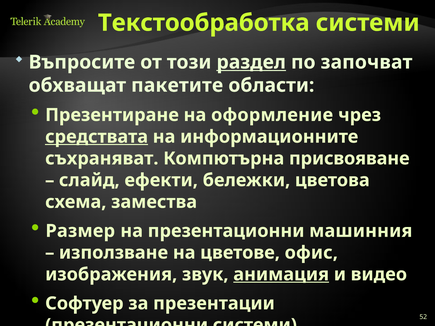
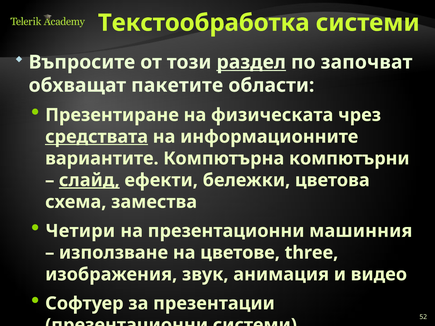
оформление: оформление -> физическата
съхраняват: съхраняват -> вариантите
присвояване: присвояване -> компютърни
слайд underline: none -> present
Размер: Размер -> Четири
офис: офис -> three
анимация underline: present -> none
